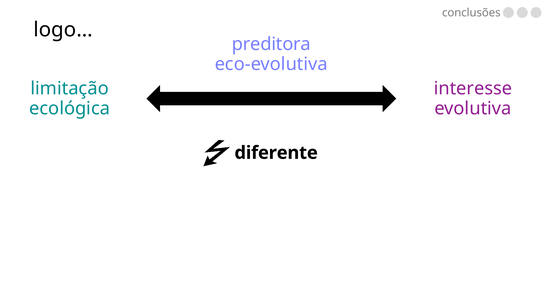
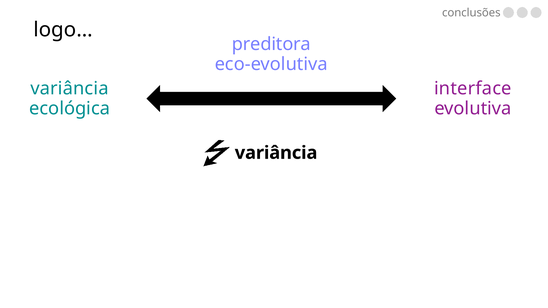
limitação at (70, 89): limitação -> variância
interesse: interesse -> interface
diferente at (276, 153): diferente -> variância
